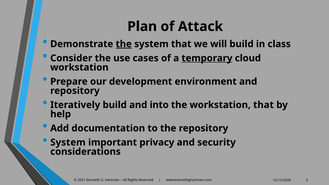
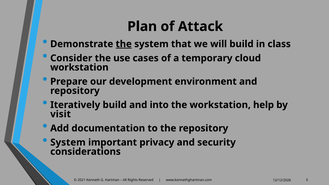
temporary underline: present -> none
workstation that: that -> help
help: help -> visit
